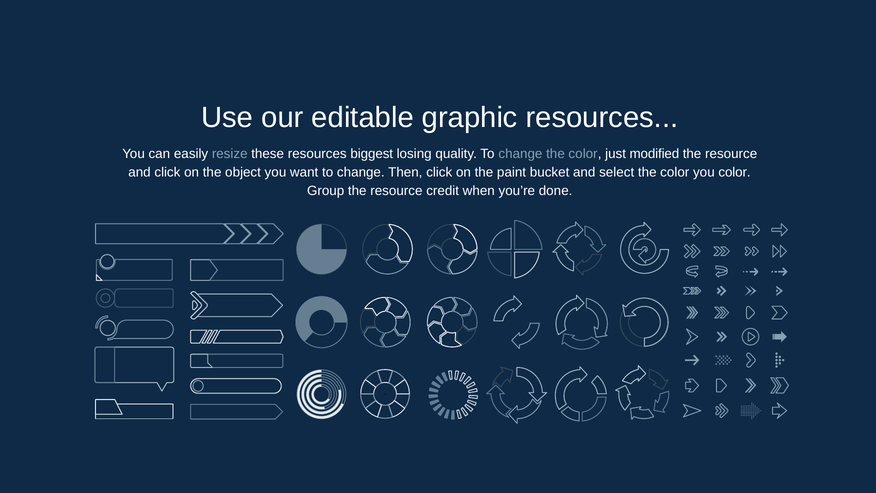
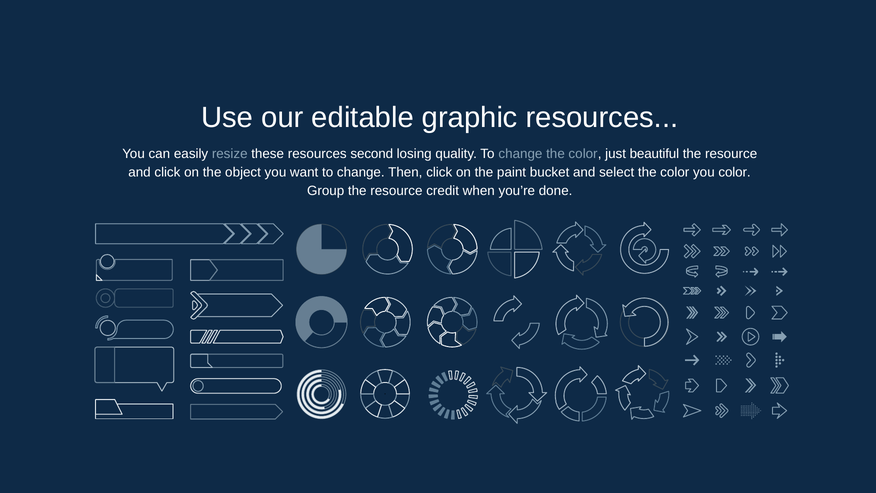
biggest: biggest -> second
modified: modified -> beautiful
